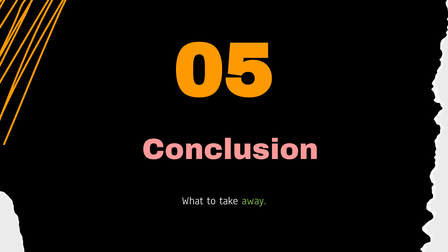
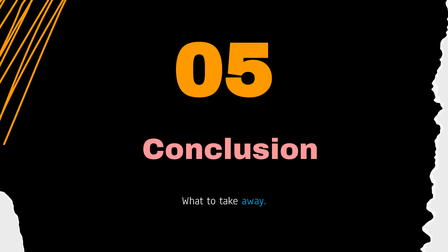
away colour: light green -> light blue
